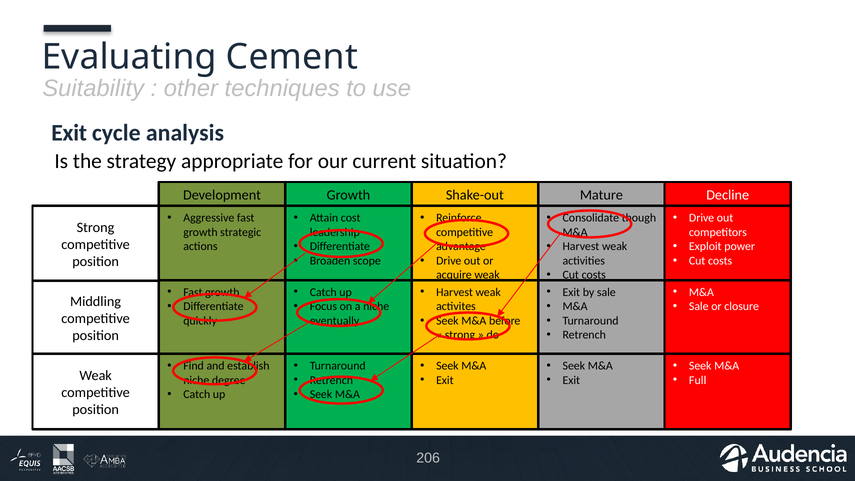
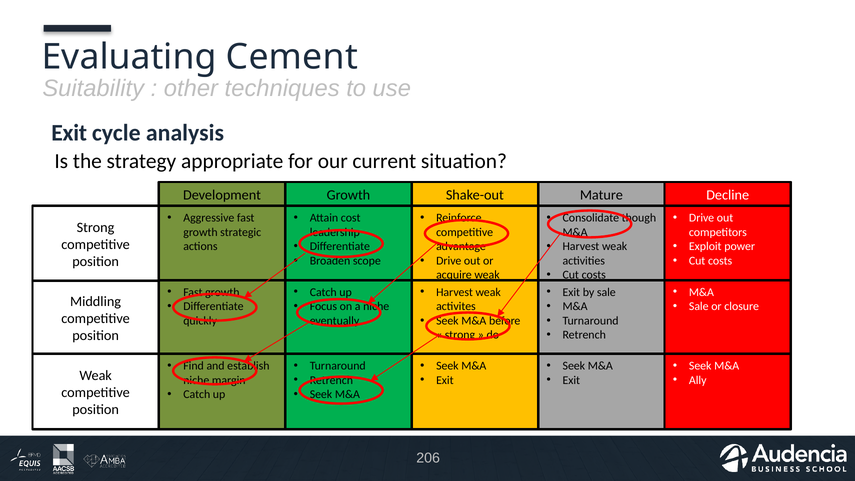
Full: Full -> Ally
degree: degree -> margin
